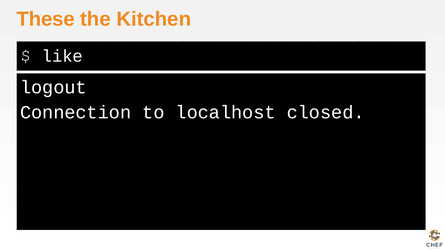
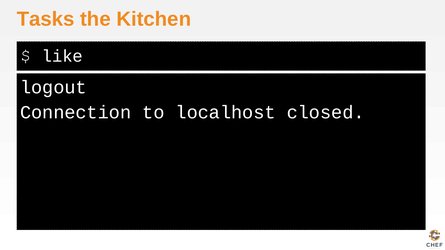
These: These -> Tasks
